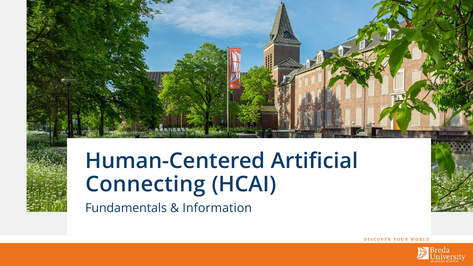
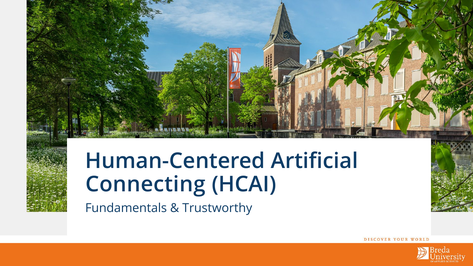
Information: Information -> Trustworthy
